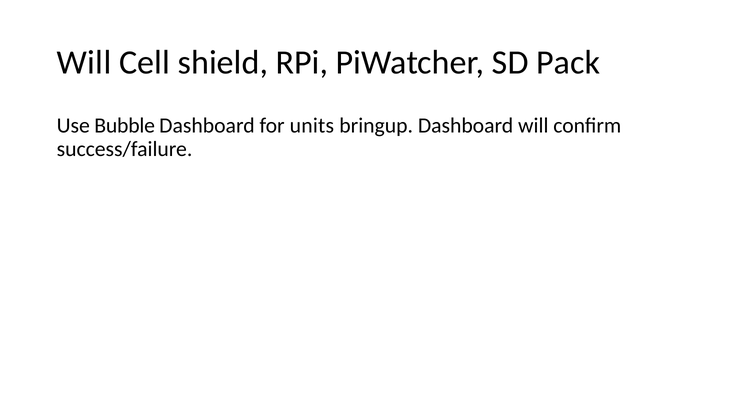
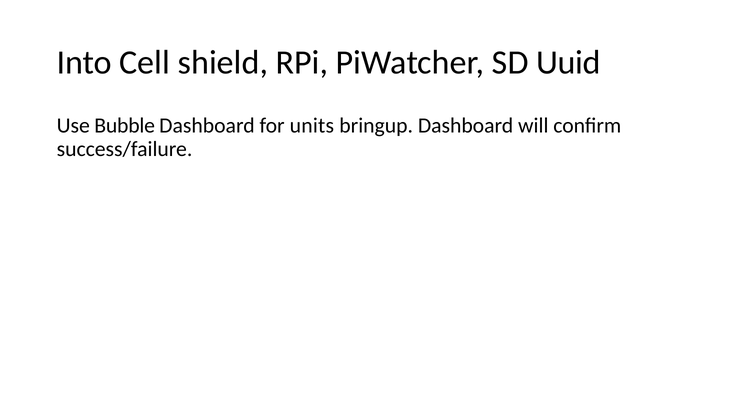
Will at (84, 63): Will -> Into
Pack: Pack -> Uuid
